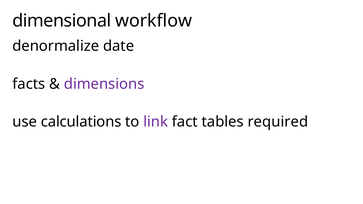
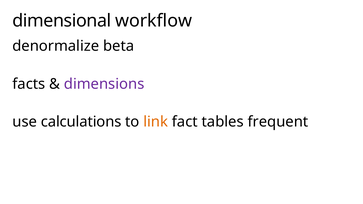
date: date -> beta
link colour: purple -> orange
required: required -> frequent
